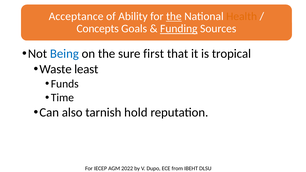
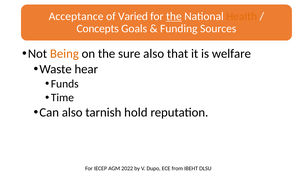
Ability: Ability -> Varied
Funding underline: present -> none
Being colour: blue -> orange
sure first: first -> also
tropical: tropical -> welfare
least: least -> hear
